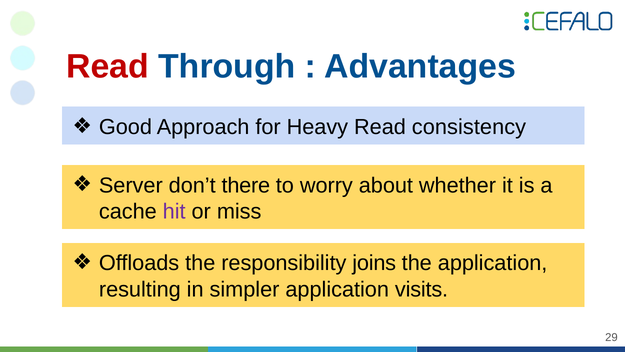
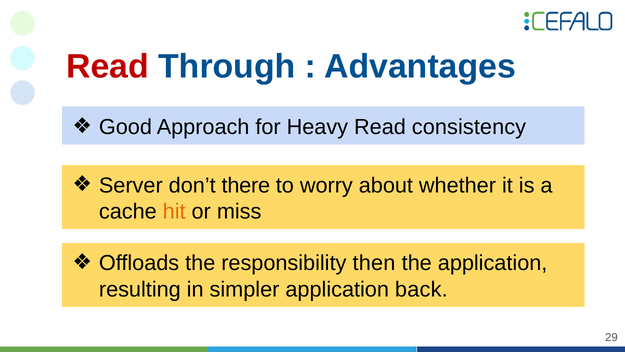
hit colour: purple -> orange
joins: joins -> then
visits: visits -> back
